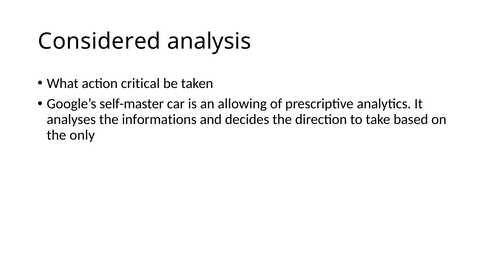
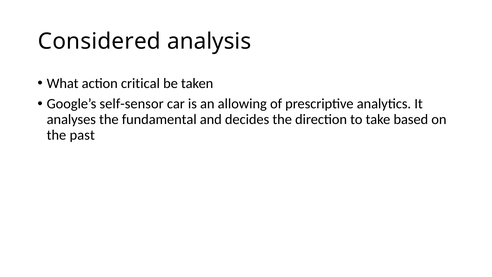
self-master: self-master -> self-sensor
informations: informations -> fundamental
only: only -> past
